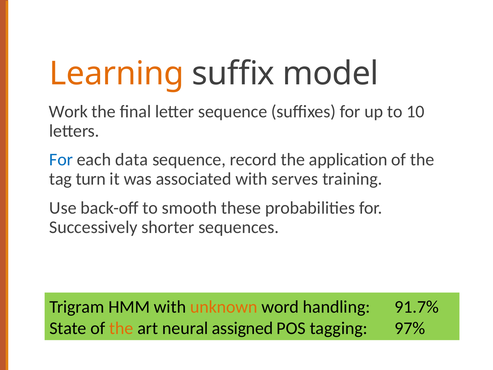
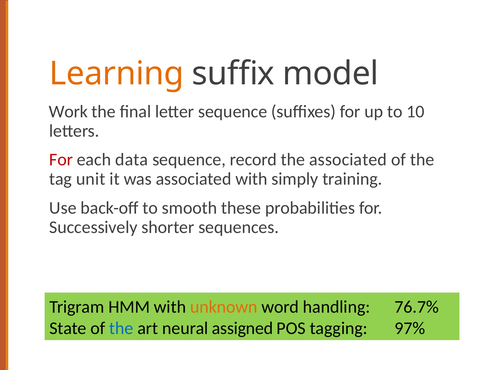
For at (61, 160) colour: blue -> red
the application: application -> associated
turn: turn -> unit
serves: serves -> simply
91.7%: 91.7% -> 76.7%
the at (121, 328) colour: orange -> blue
